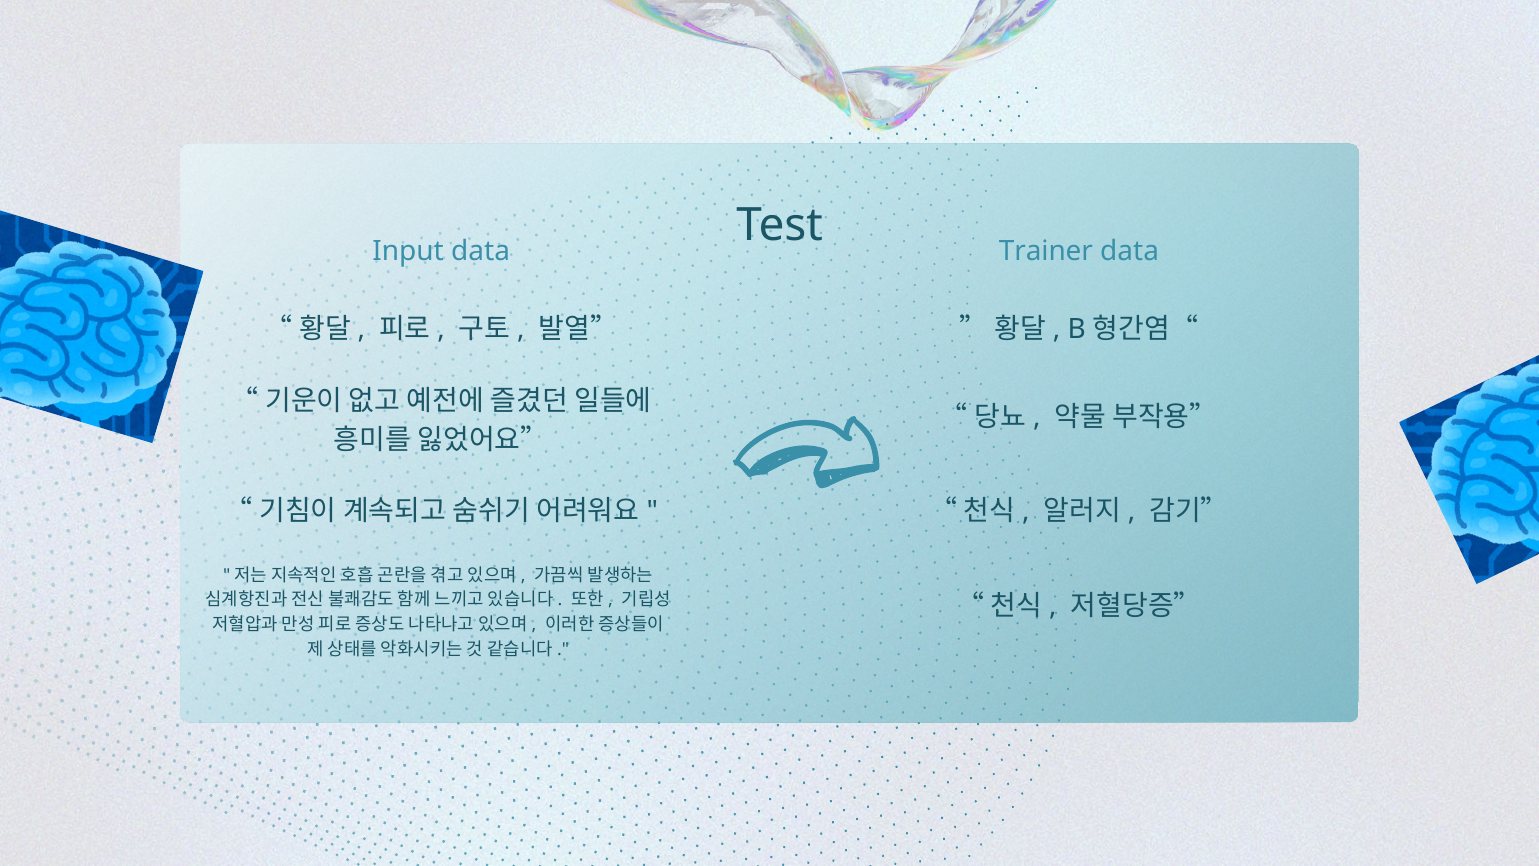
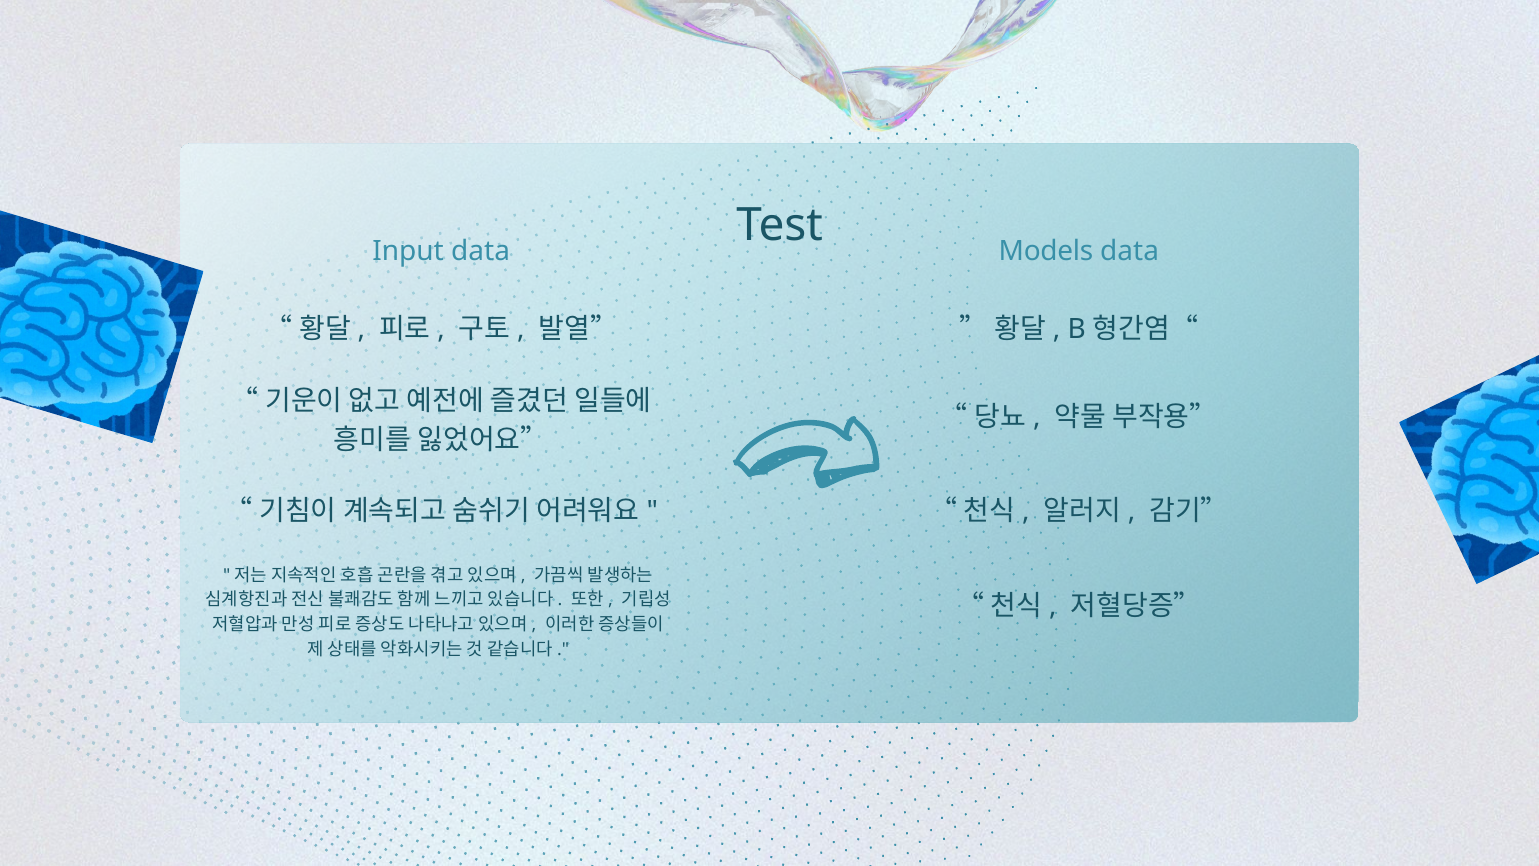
Trainer: Trainer -> Models
